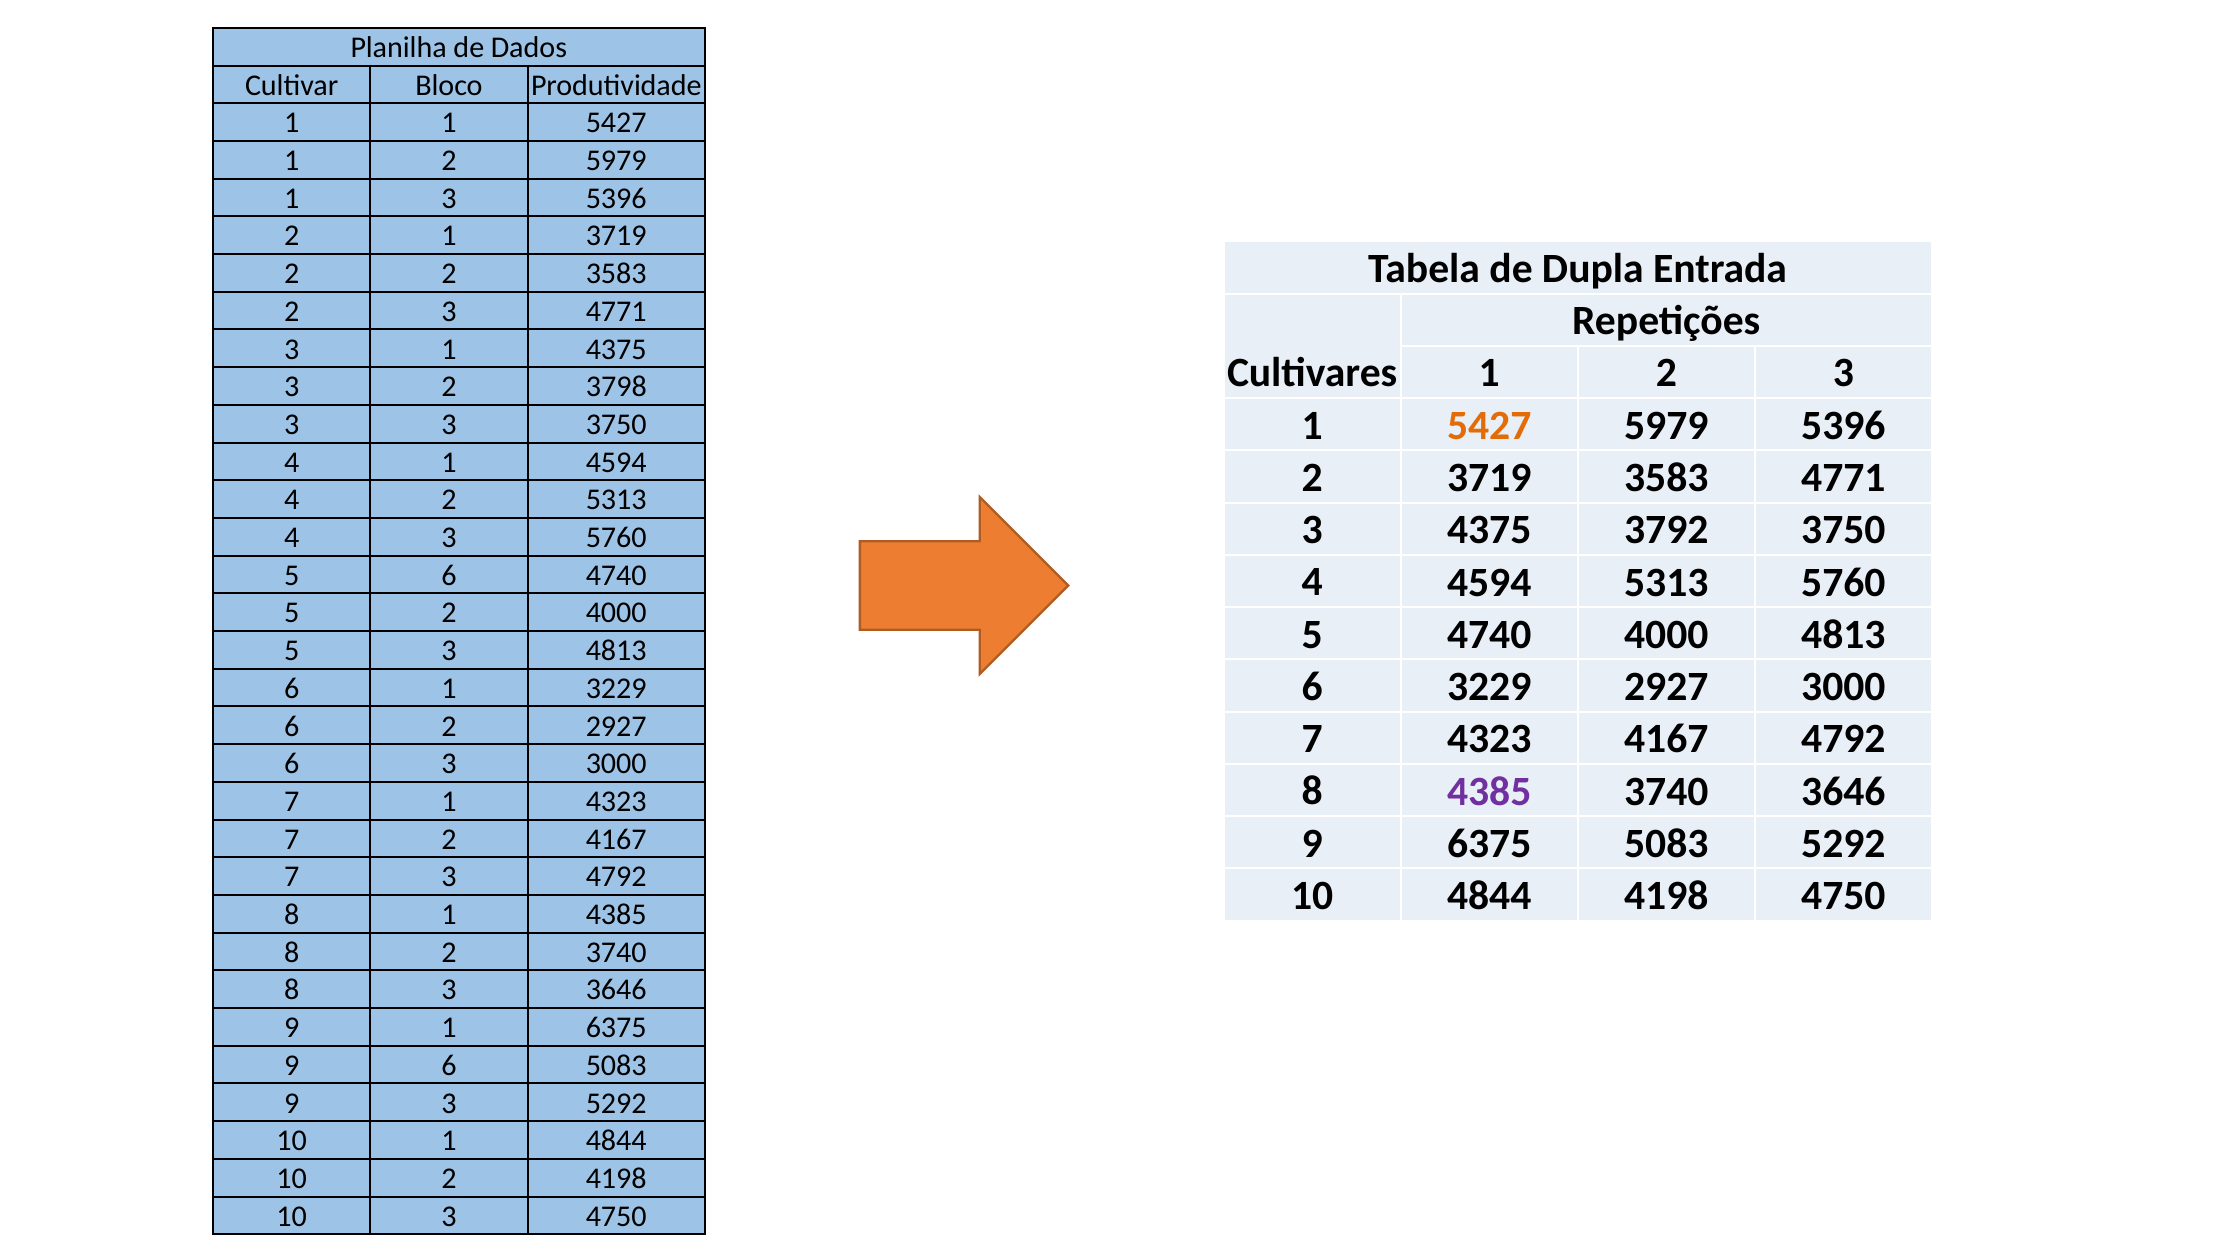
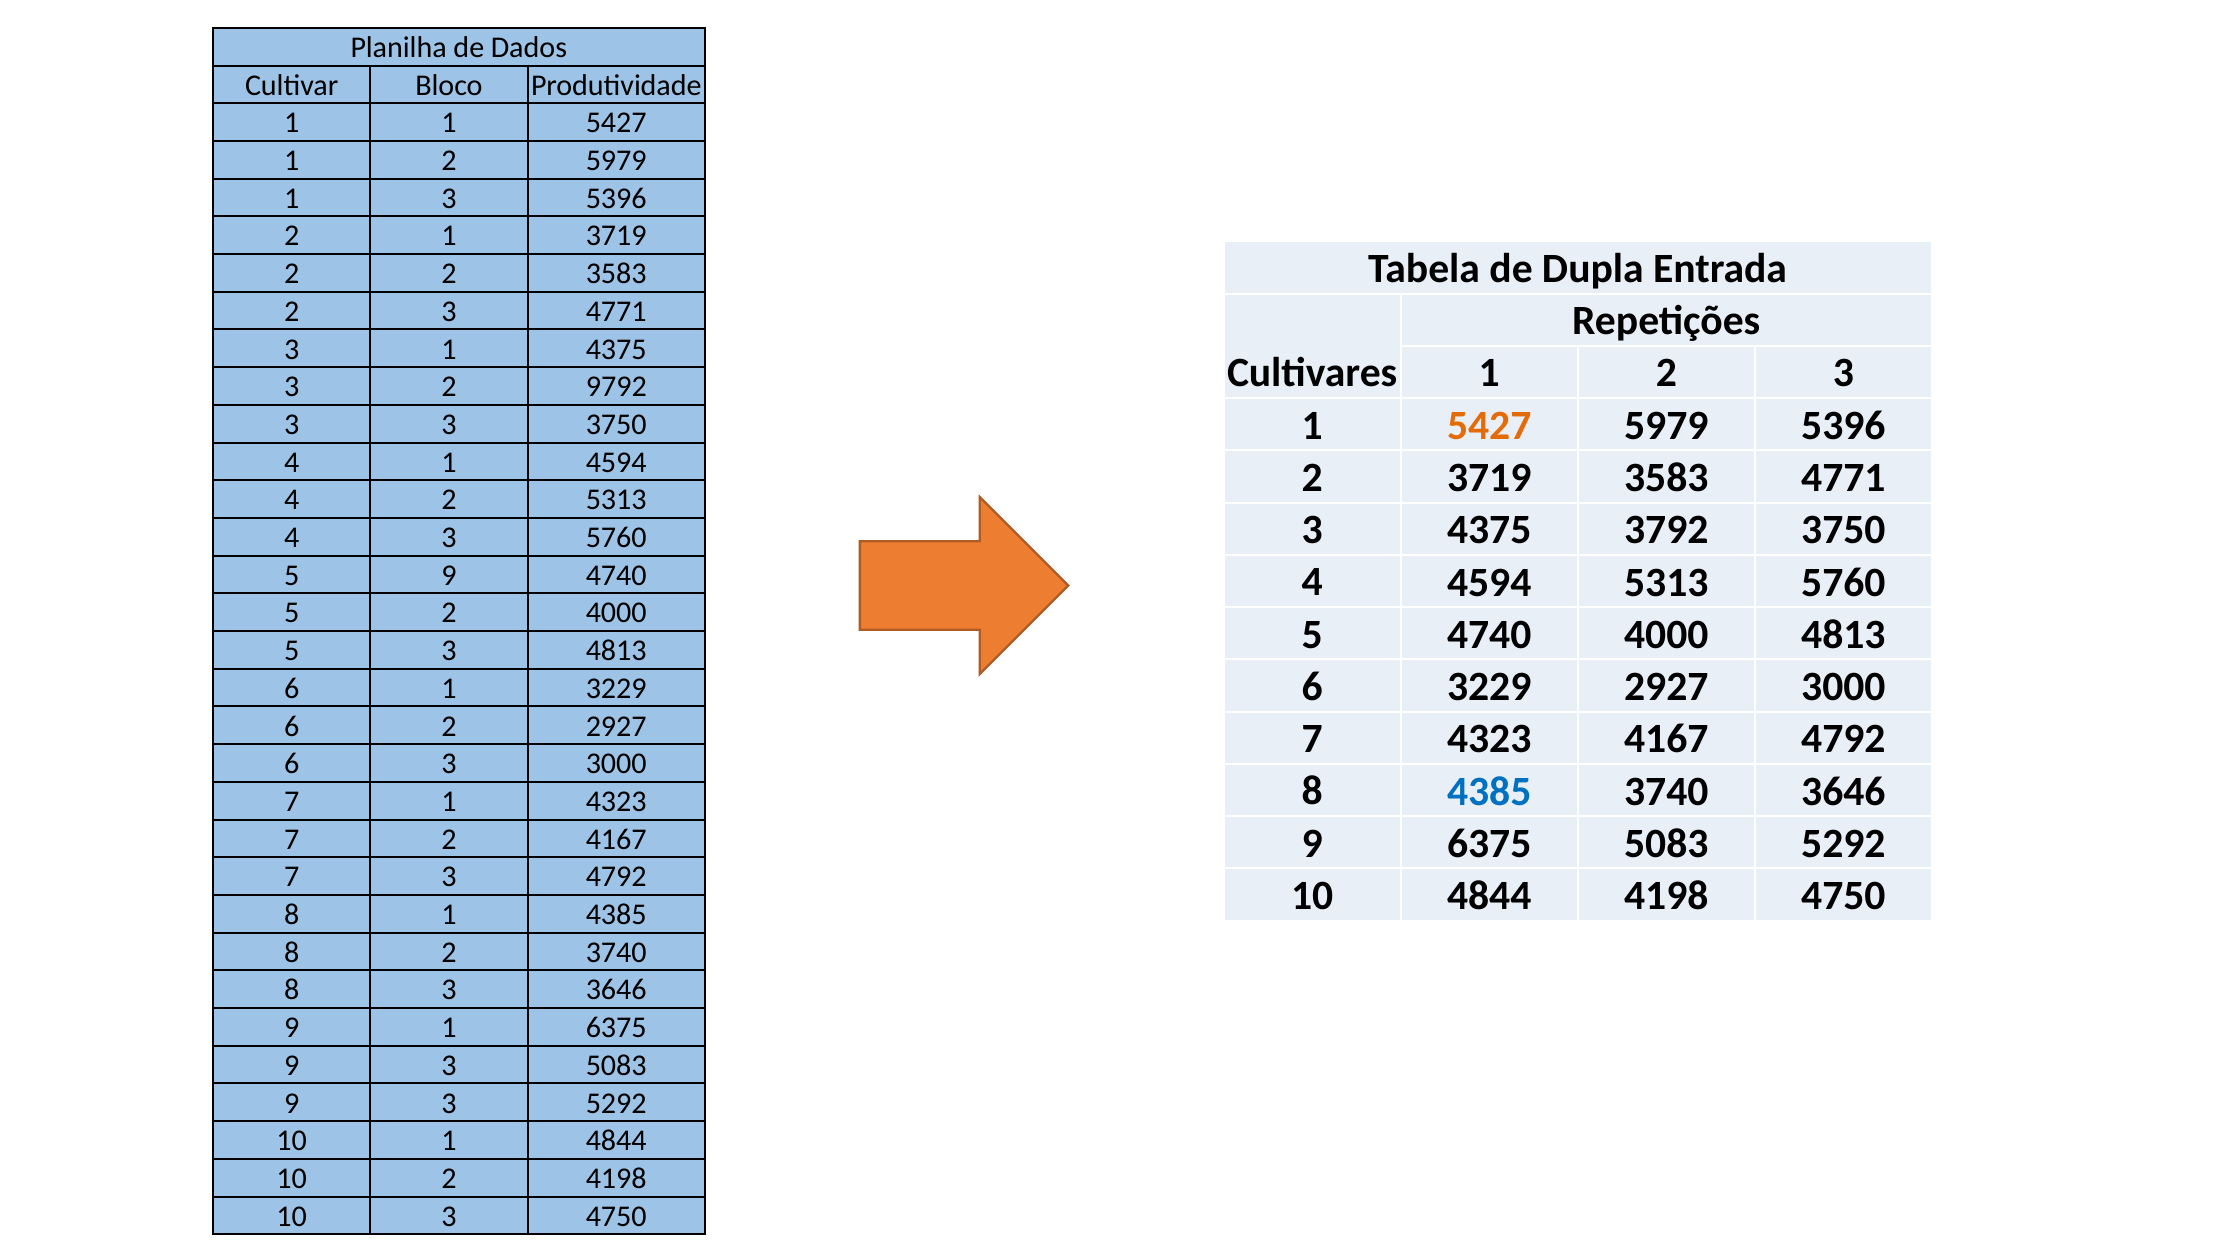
3798: 3798 -> 9792
5 6: 6 -> 9
4385 at (1489, 792) colour: purple -> blue
6 at (449, 1066): 6 -> 3
